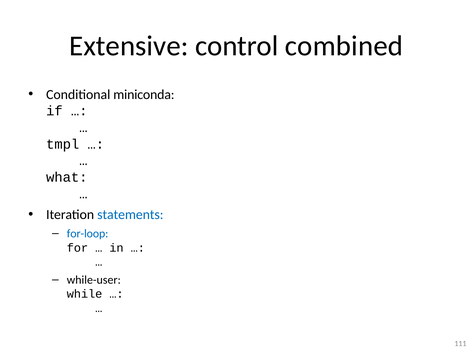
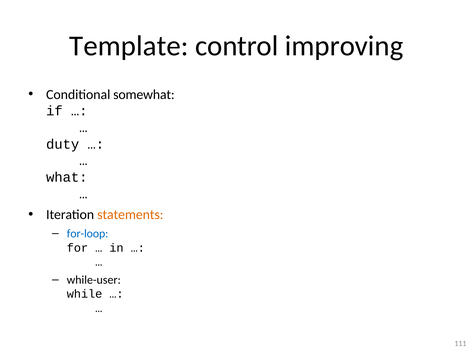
Extensive: Extensive -> Template
combined: combined -> improving
miniconda: miniconda -> somewhat
tmpl: tmpl -> duty
statements colour: blue -> orange
